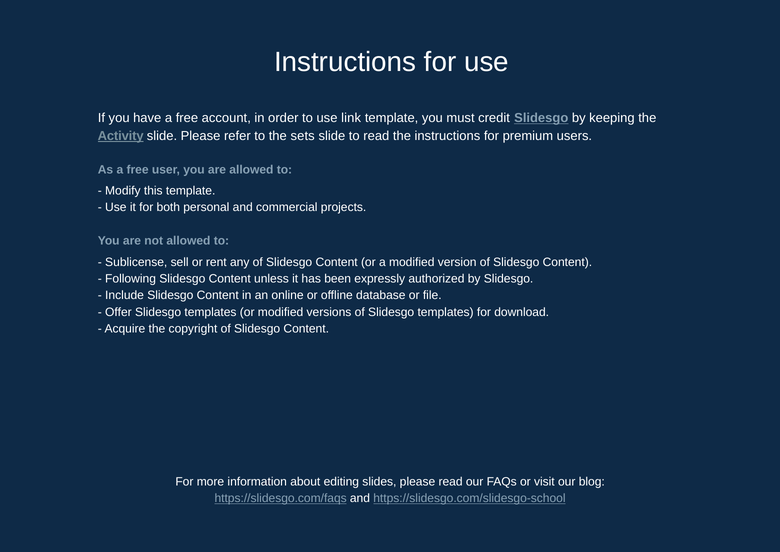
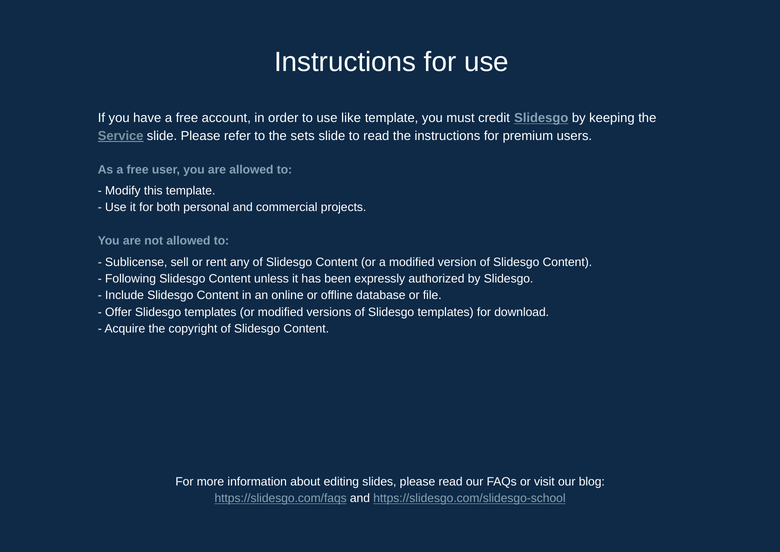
link: link -> like
Activity: Activity -> Service
